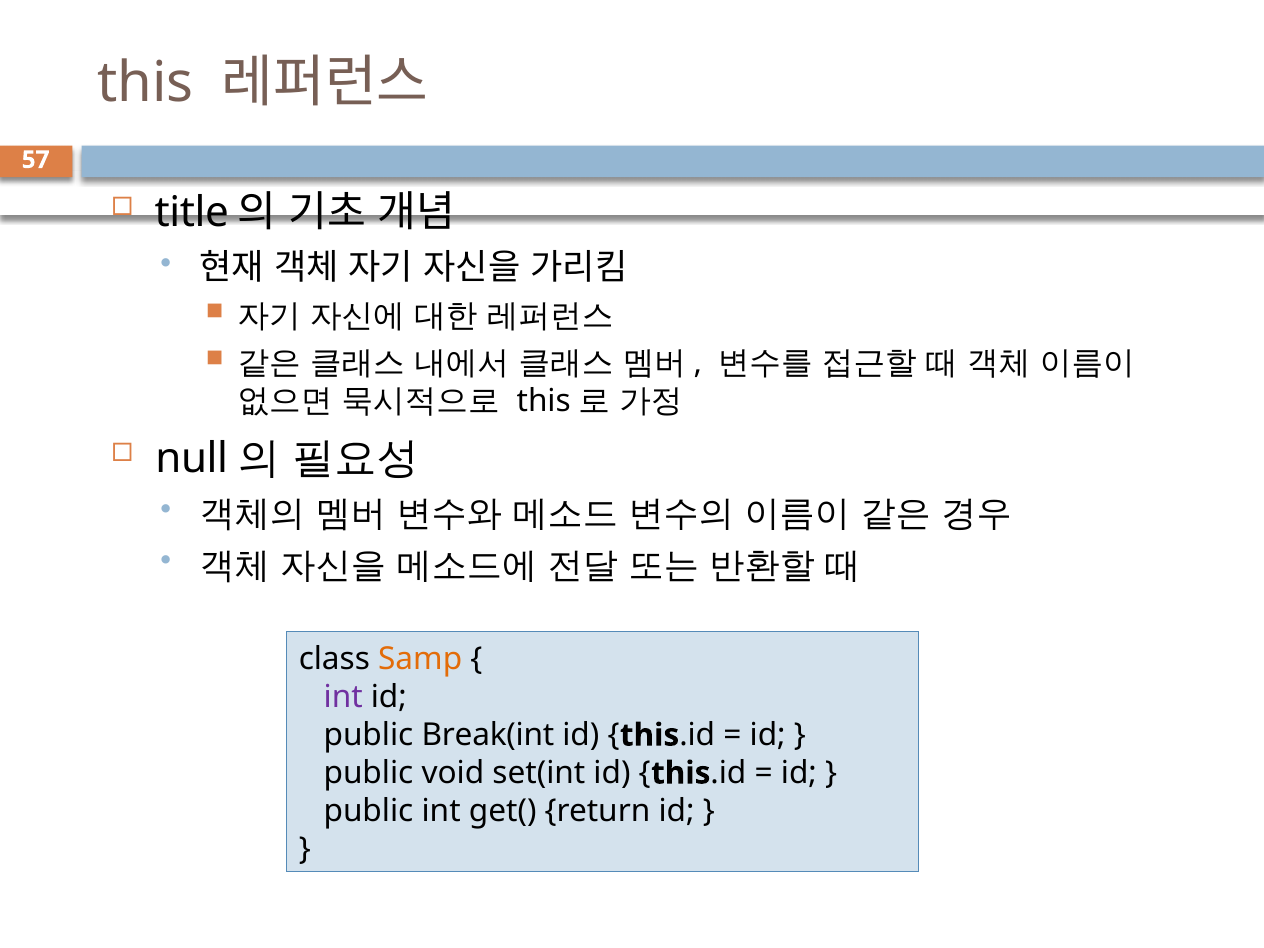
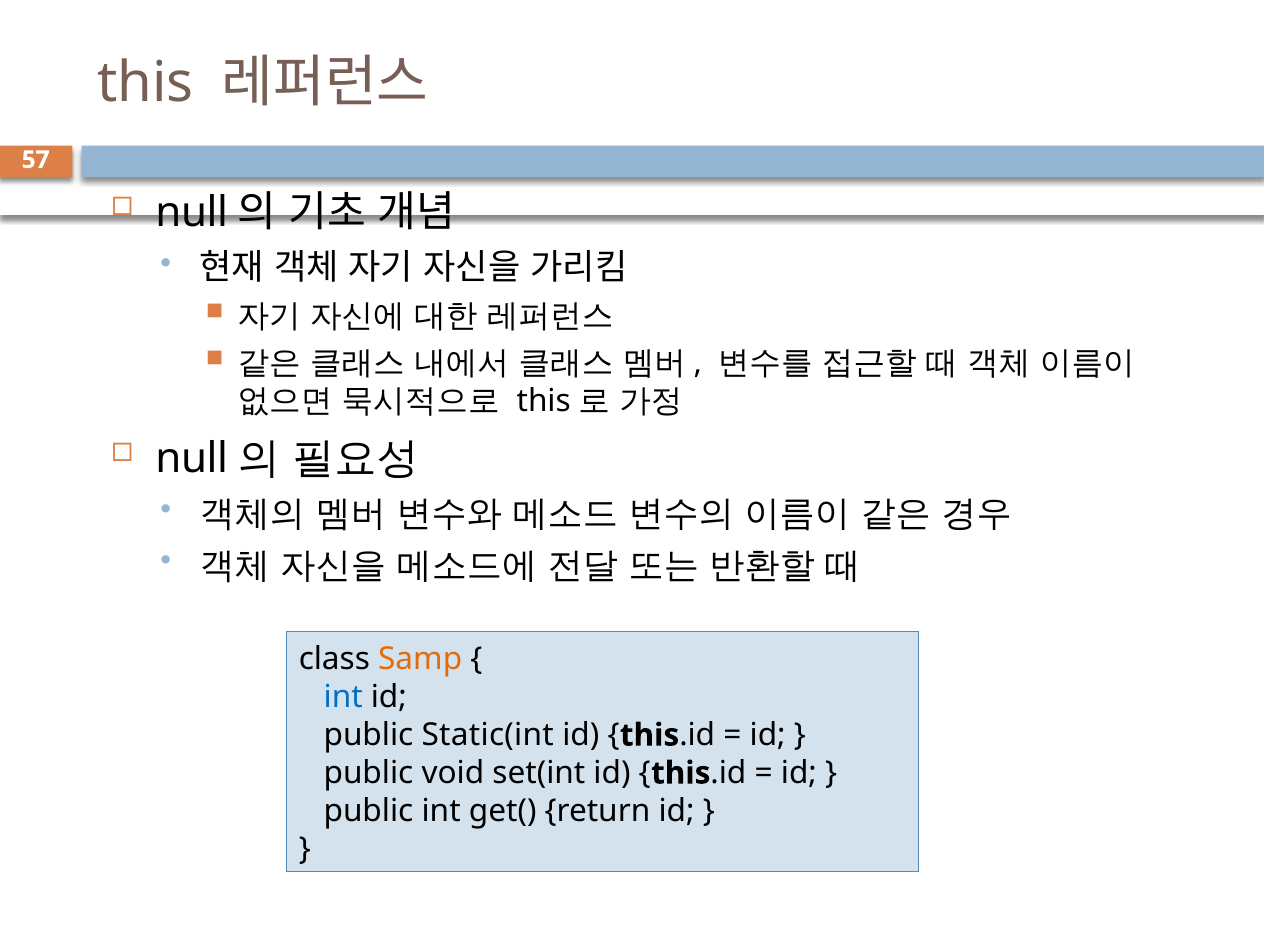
title at (192, 212): title -> null
int at (343, 697) colour: purple -> blue
Break(int: Break(int -> Static(int
